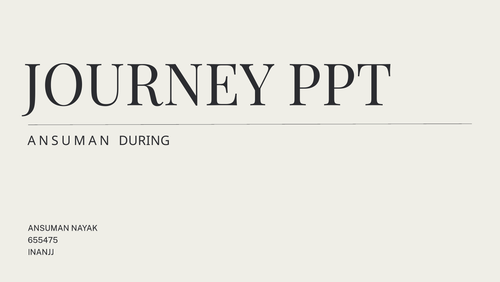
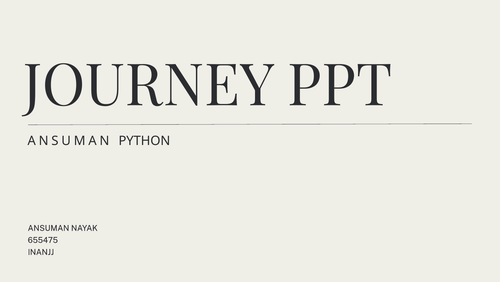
DURING: DURING -> PYTHON
